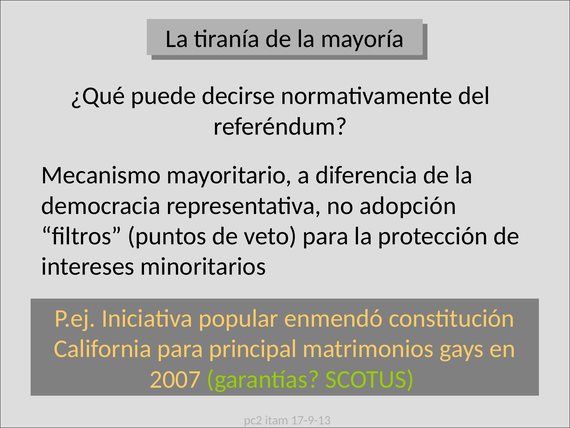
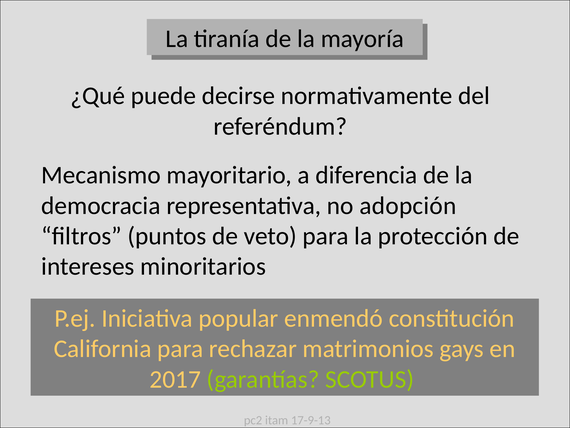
principal: principal -> rechazar
2007: 2007 -> 2017
